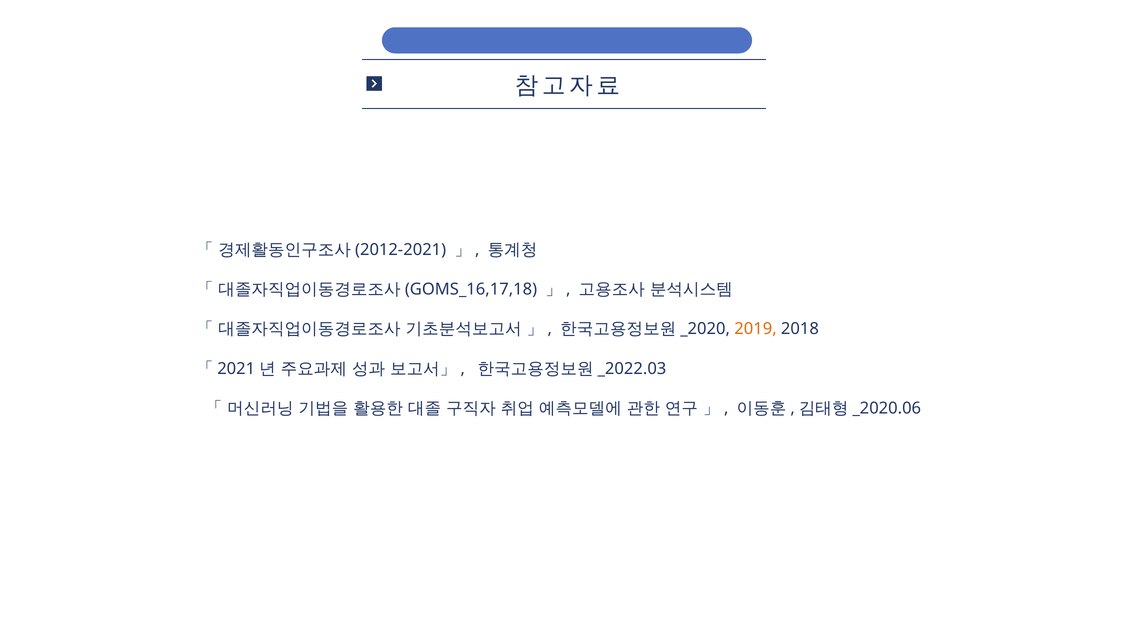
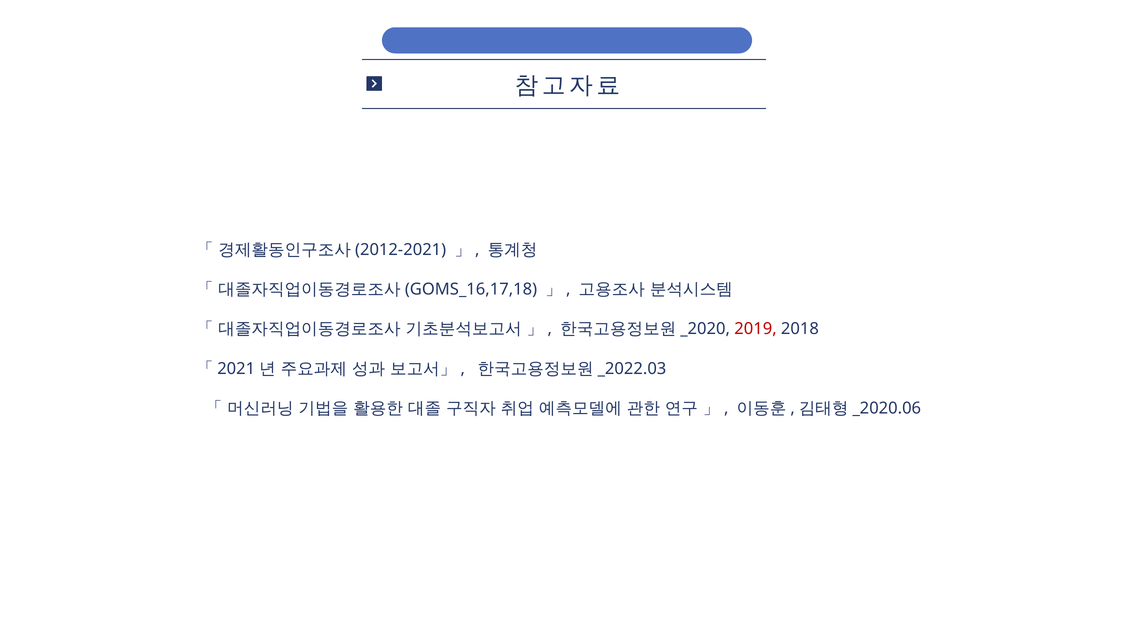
2019 colour: orange -> red
